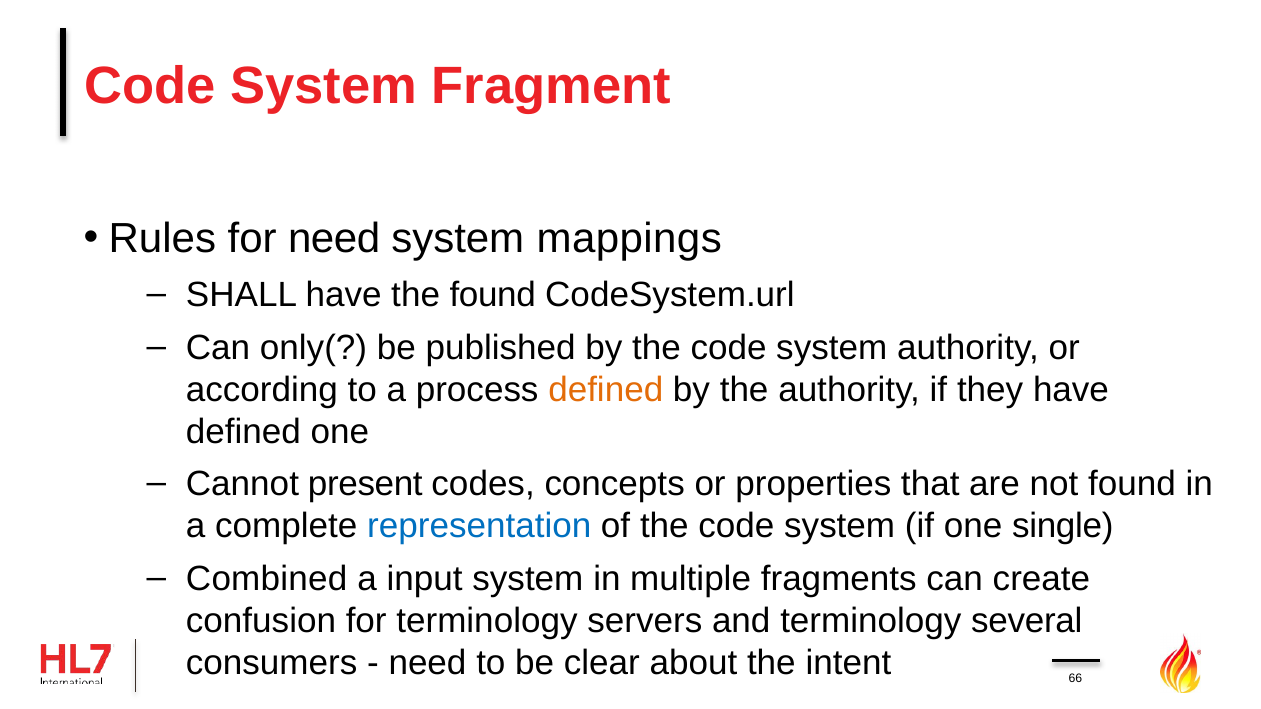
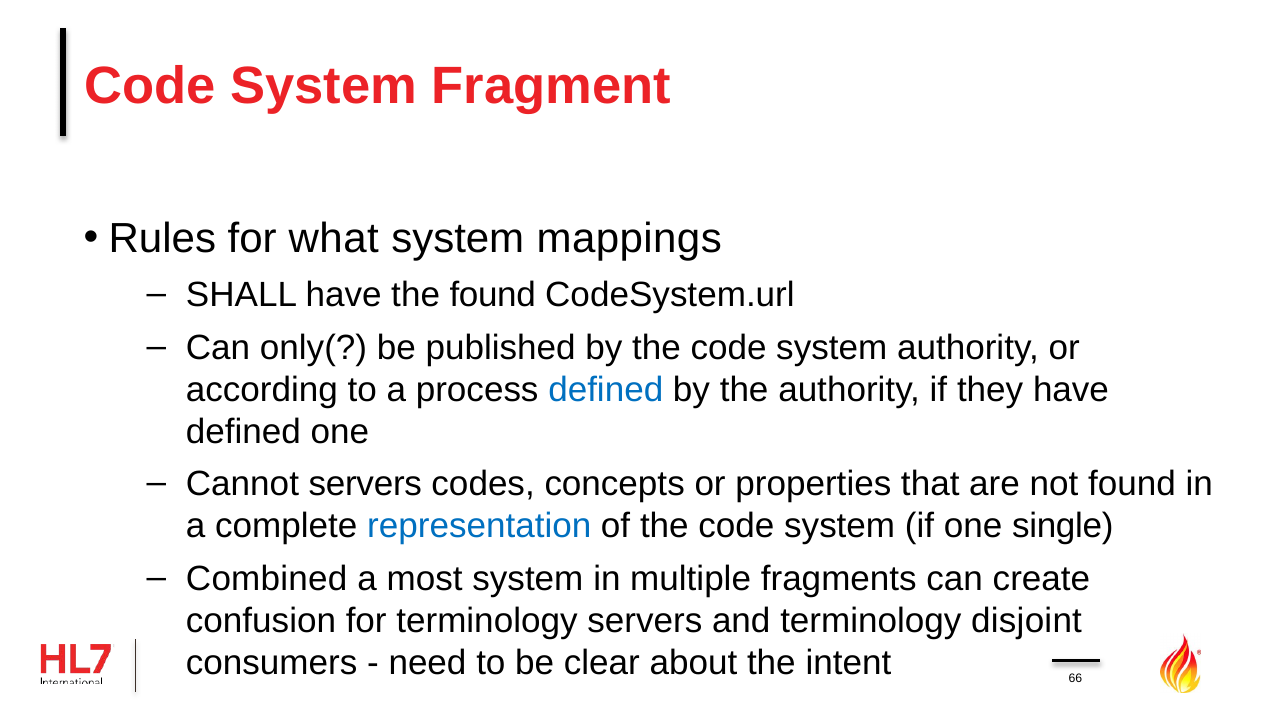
for need: need -> what
defined at (606, 390) colour: orange -> blue
Cannot present: present -> servers
input: input -> most
several: several -> disjoint
